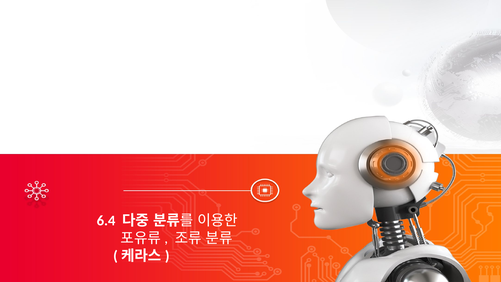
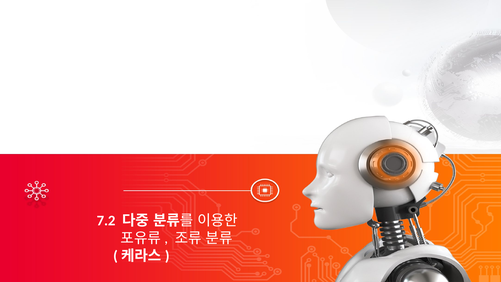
6.4: 6.4 -> 7.2
